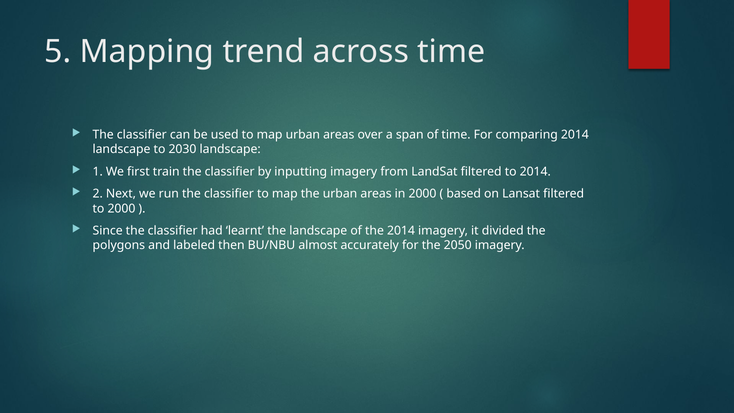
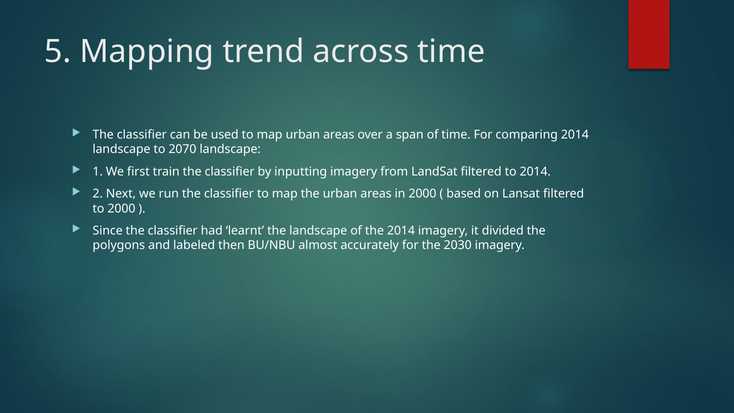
2030: 2030 -> 2070
2050: 2050 -> 2030
